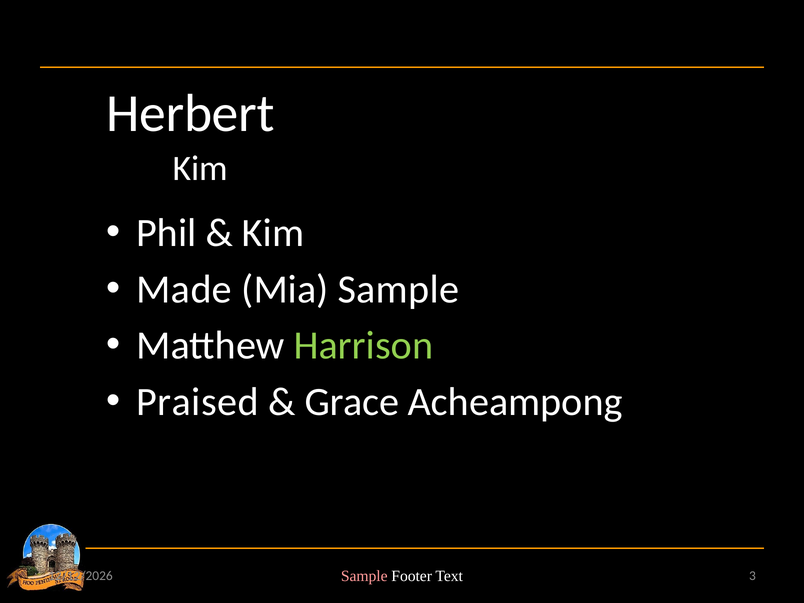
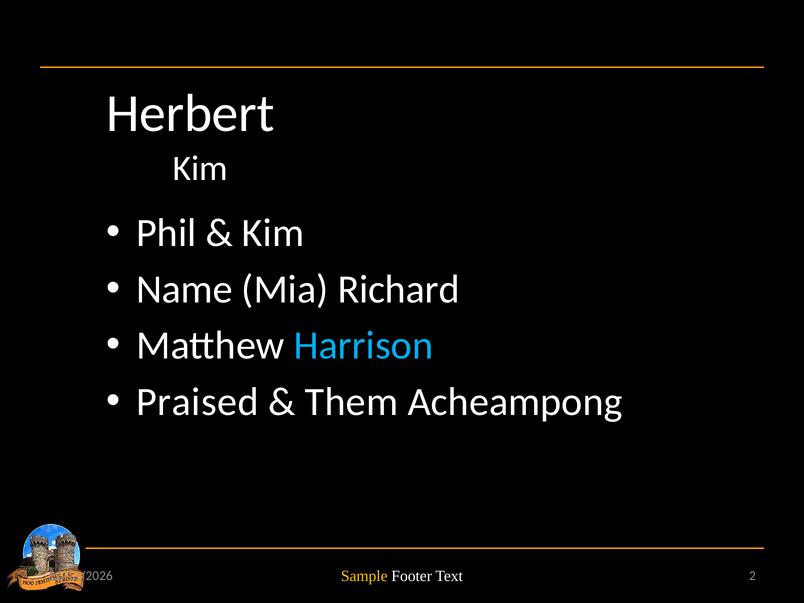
Made: Made -> Name
Sample at (398, 289): Sample -> Richard
Harrison at (363, 346) colour: light green -> light blue
Grace: Grace -> Them
Sample at (364, 576) colour: pink -> yellow
3: 3 -> 2
